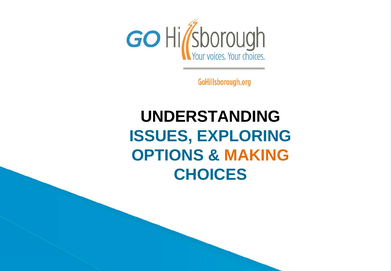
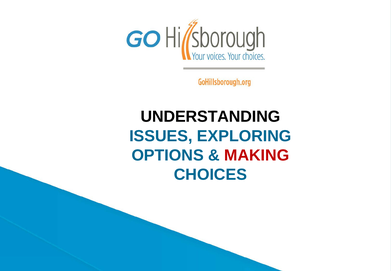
MAKING colour: orange -> red
